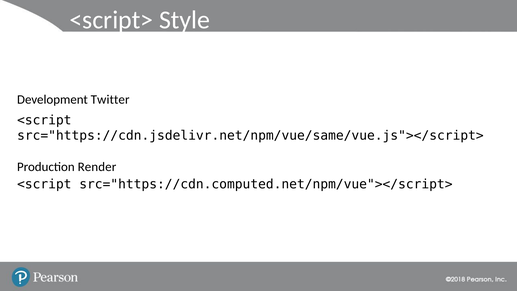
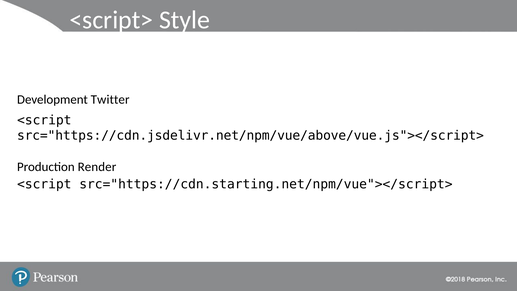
src="https://cdn.jsdelivr.net/npm/vue/same/vue.js"></script>: src="https://cdn.jsdelivr.net/npm/vue/same/vue.js"></script> -> src="https://cdn.jsdelivr.net/npm/vue/above/vue.js"></script>
src="https://cdn.computed.net/npm/vue"></script>: src="https://cdn.computed.net/npm/vue"></script> -> src="https://cdn.starting.net/npm/vue"></script>
